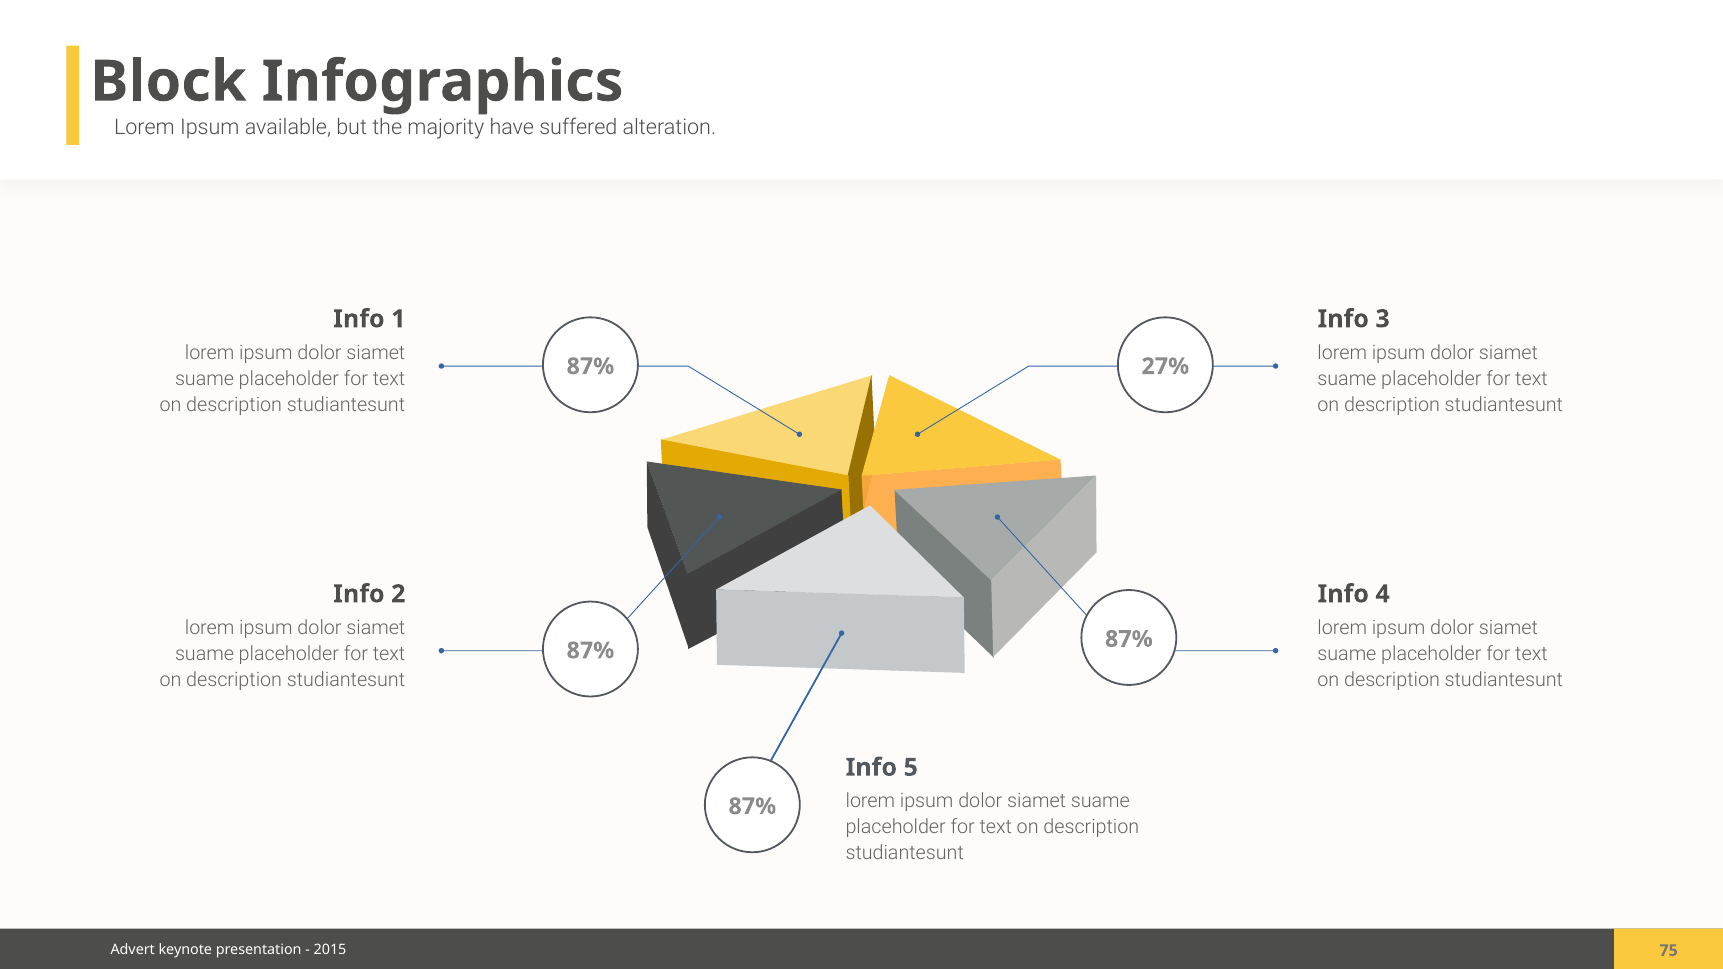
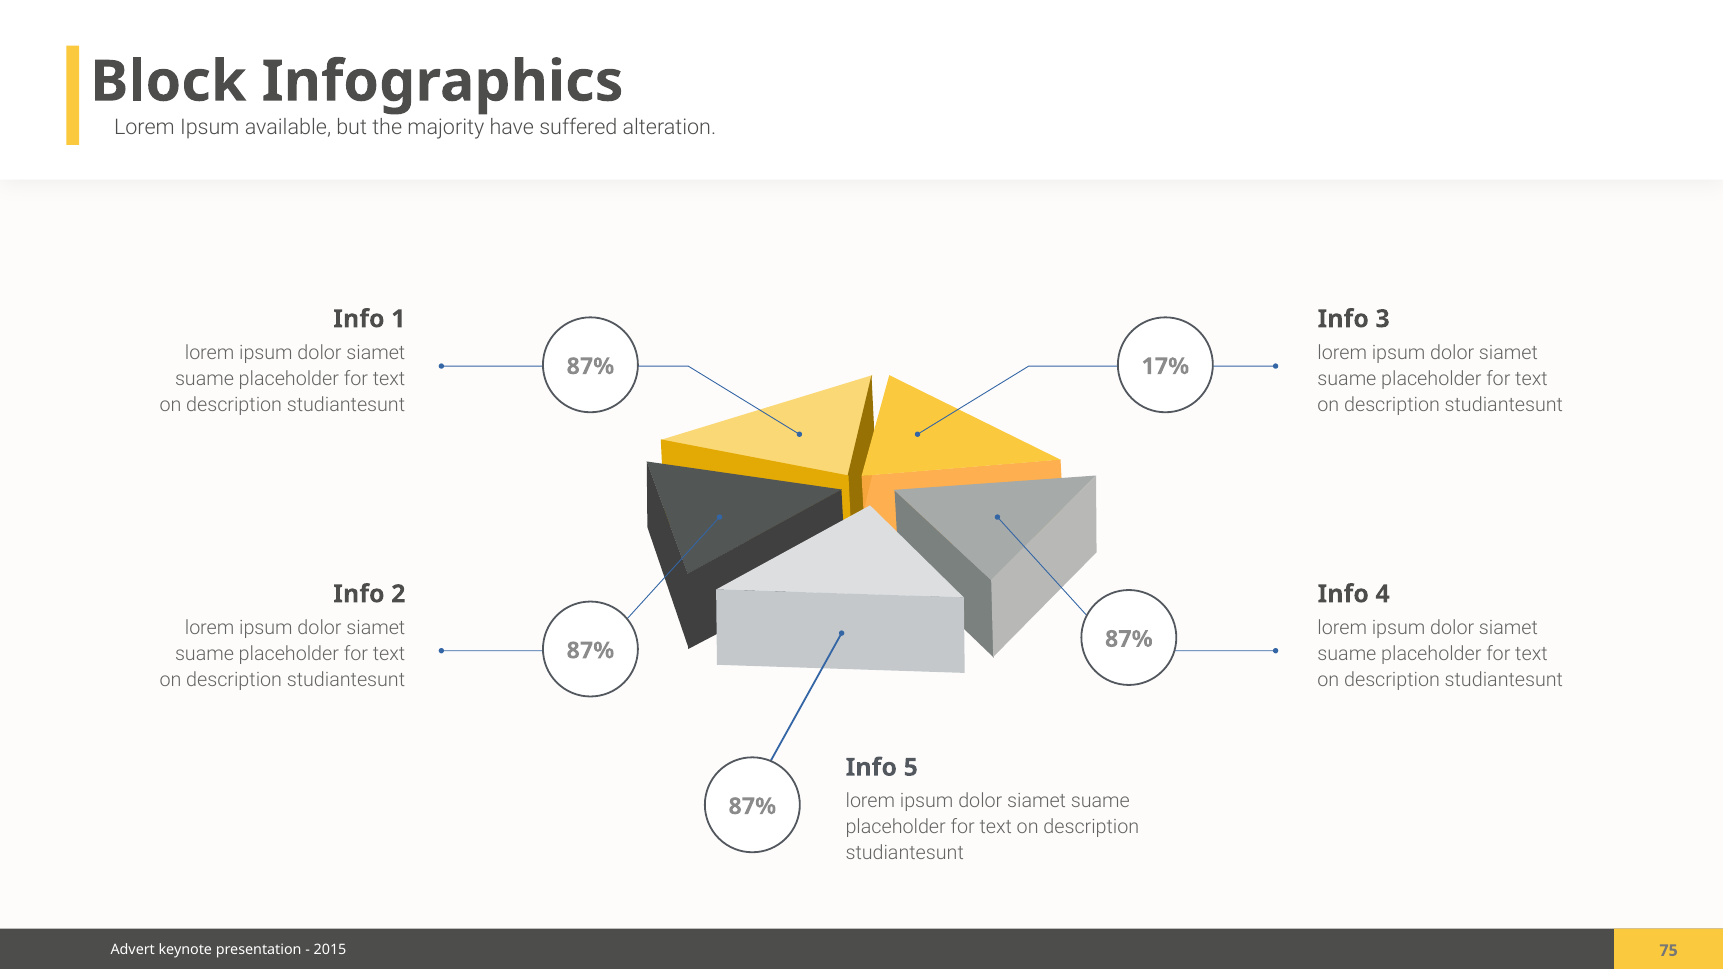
27%: 27% -> 17%
